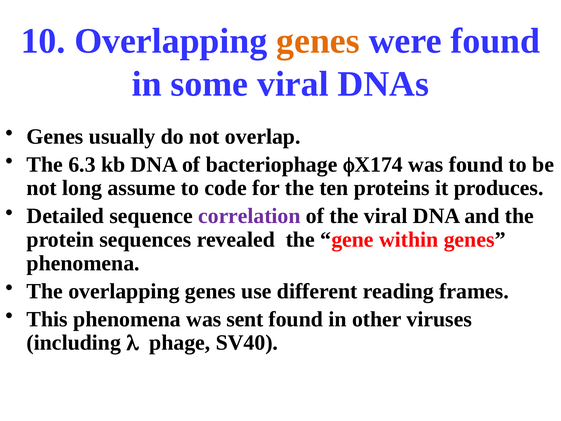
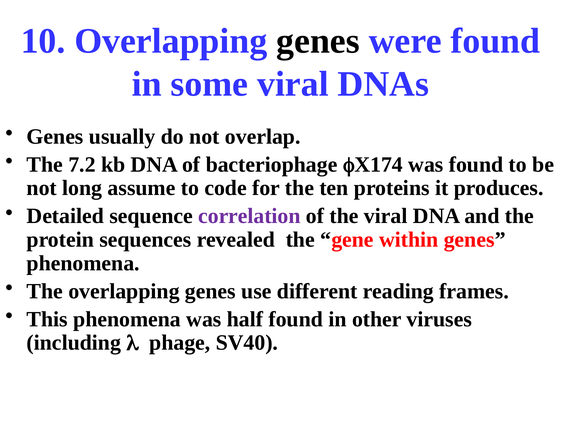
genes at (318, 41) colour: orange -> black
6.3: 6.3 -> 7.2
sent: sent -> half
